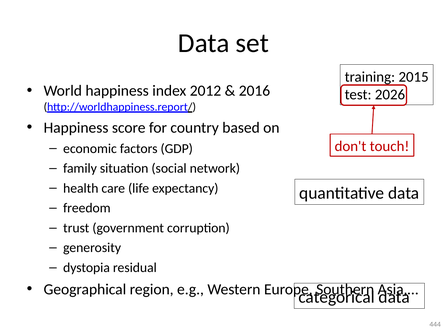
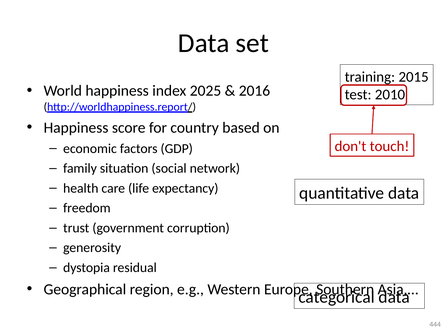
2012: 2012 -> 2025
2026: 2026 -> 2010
